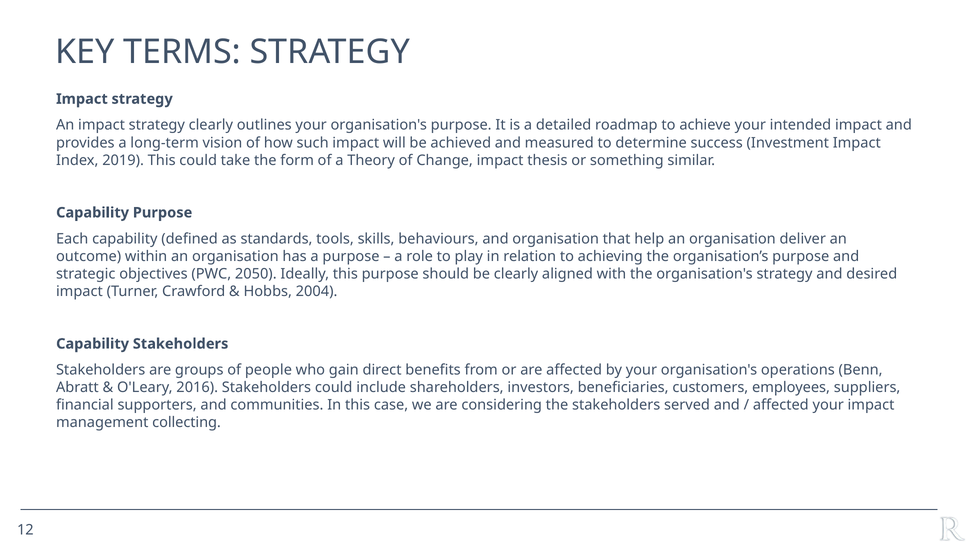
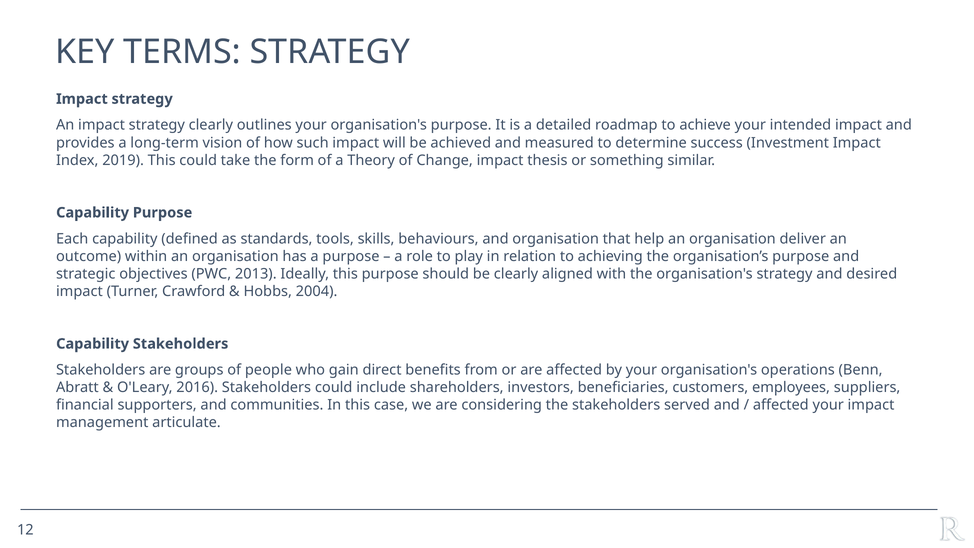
2050: 2050 -> 2013
collecting: collecting -> articulate
